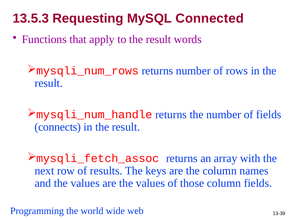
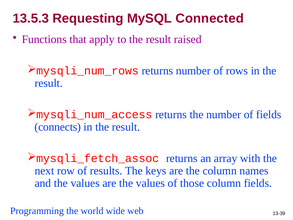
words: words -> raised
mysqli_num_handle: mysqli_num_handle -> mysqli_num_access
